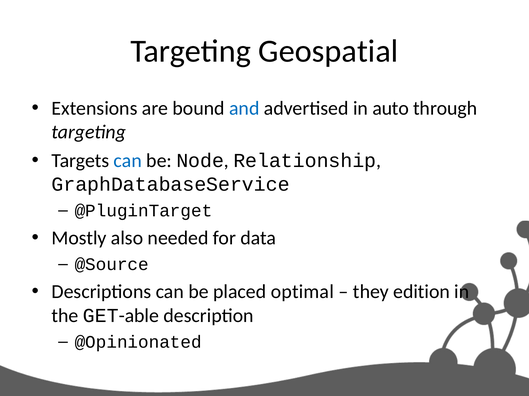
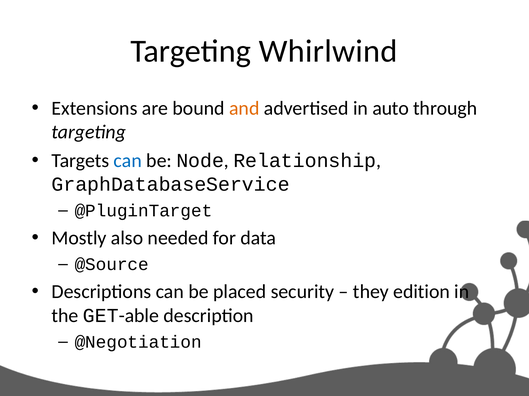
Geospatial: Geospatial -> Whirlwind
and colour: blue -> orange
optimal: optimal -> security
@Opinionated: @Opinionated -> @Negotiation
